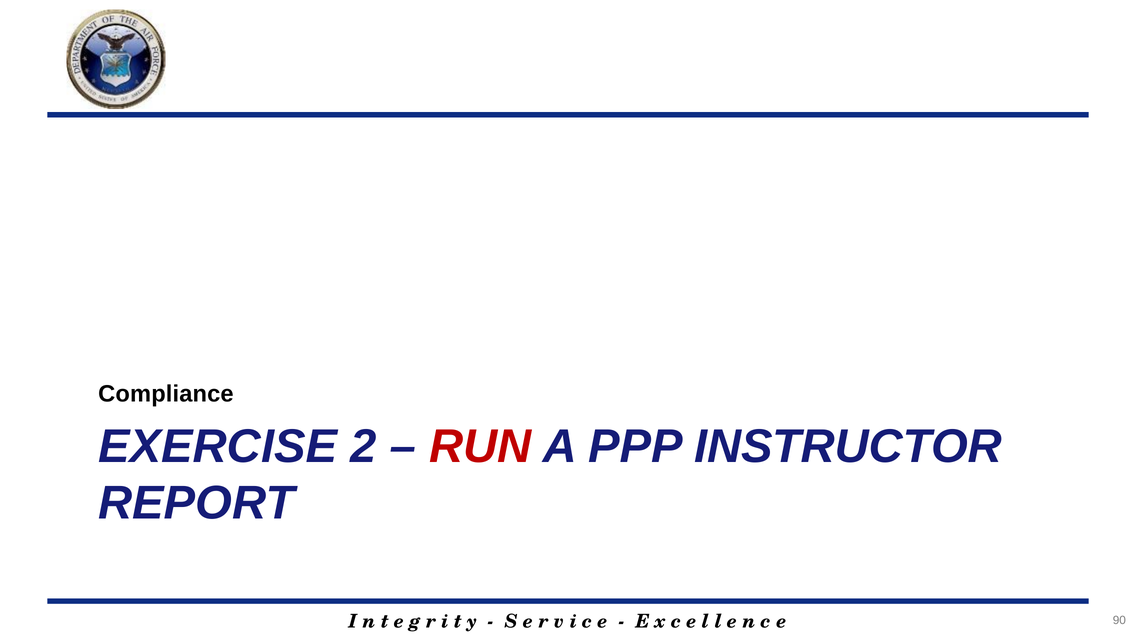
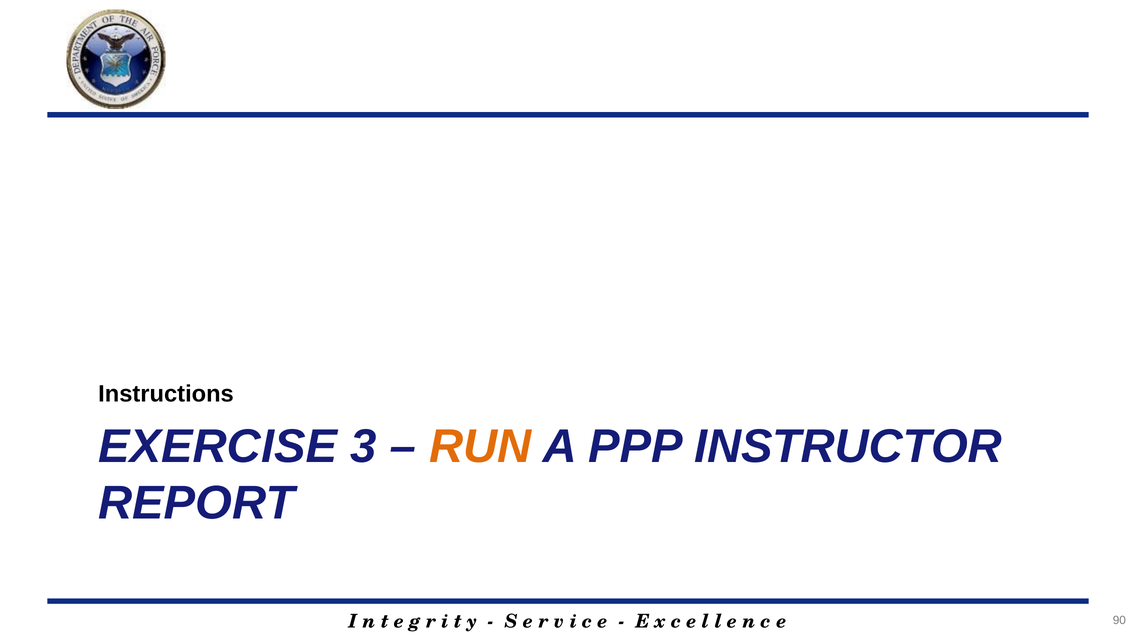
Compliance: Compliance -> Instructions
2: 2 -> 3
RUN colour: red -> orange
